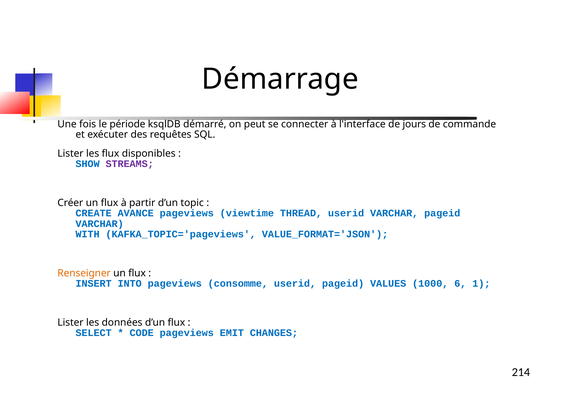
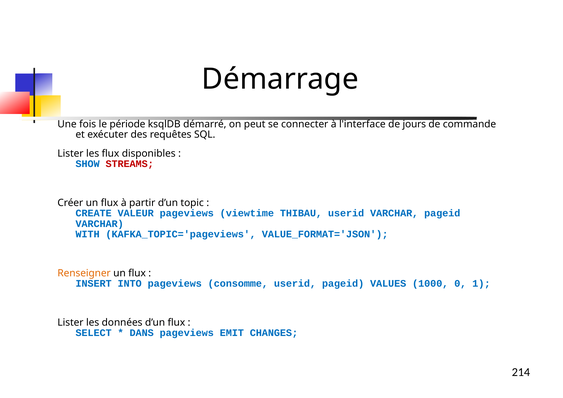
STREAMS colour: purple -> red
AVANCE: AVANCE -> VALEUR
THREAD: THREAD -> THIBAU
6: 6 -> 0
CODE: CODE -> DANS
